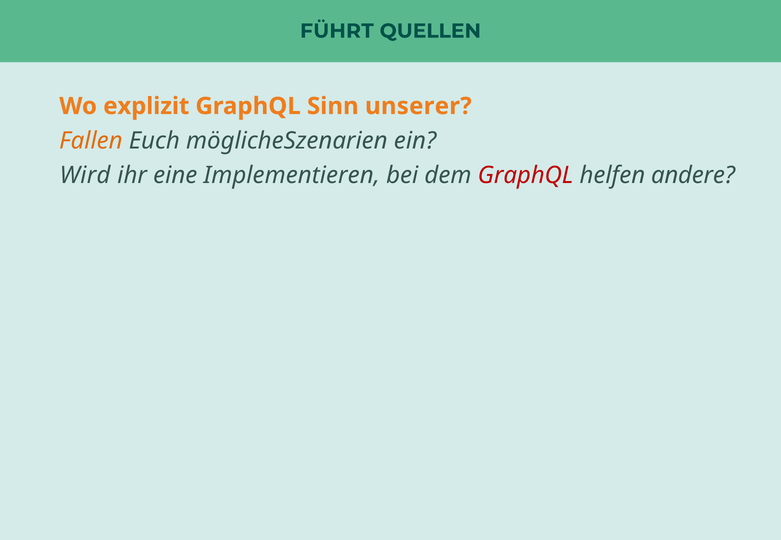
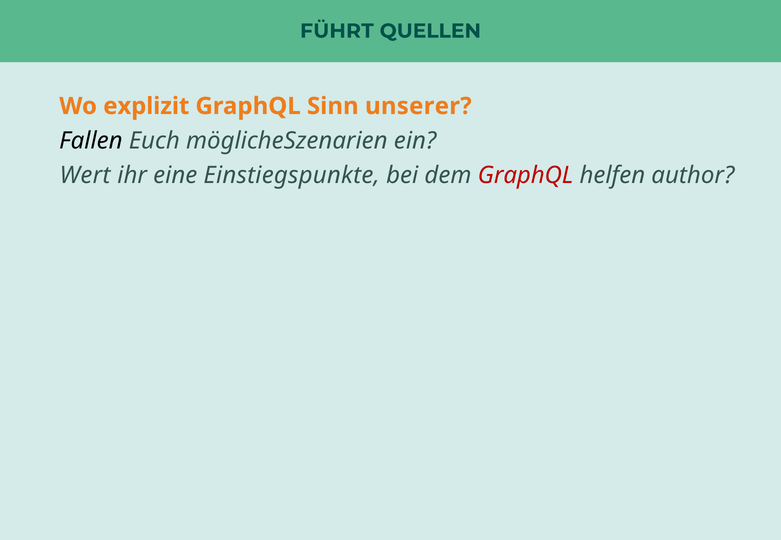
Fallen colour: orange -> black
Wird: Wird -> Wert
Implementieren: Implementieren -> Einstiegspunkte
andere: andere -> author
